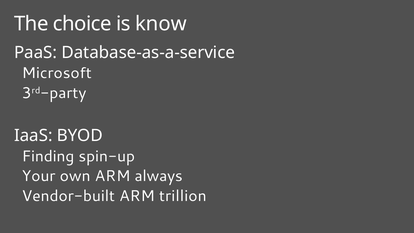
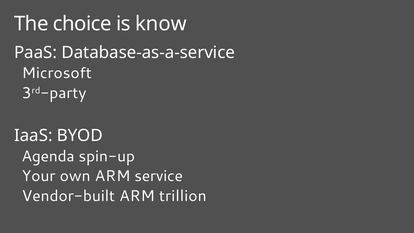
Finding: Finding -> Agenda
always: always -> service
